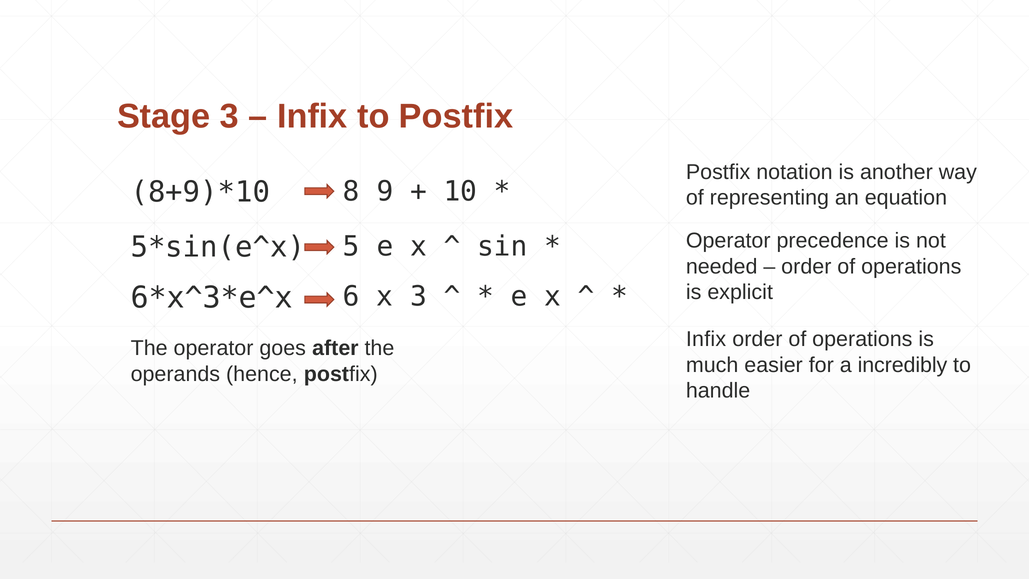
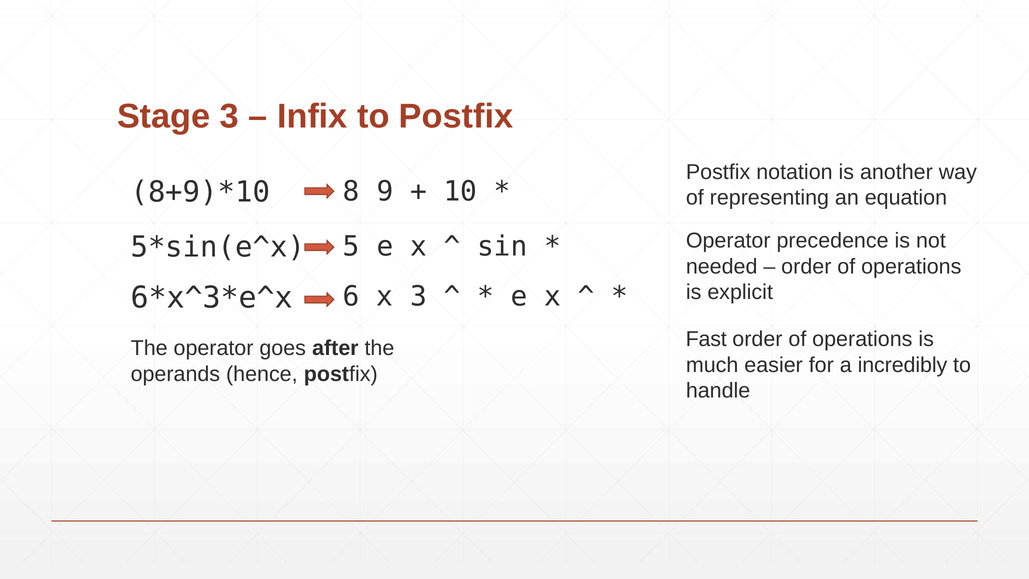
Infix at (706, 339): Infix -> Fast
